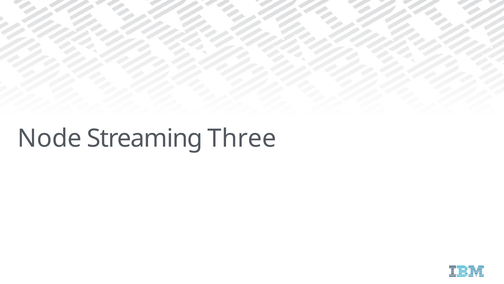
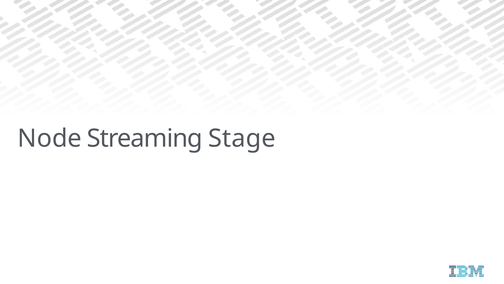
Three: Three -> Stage
